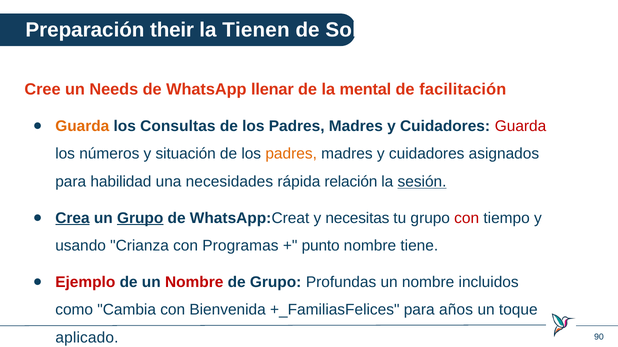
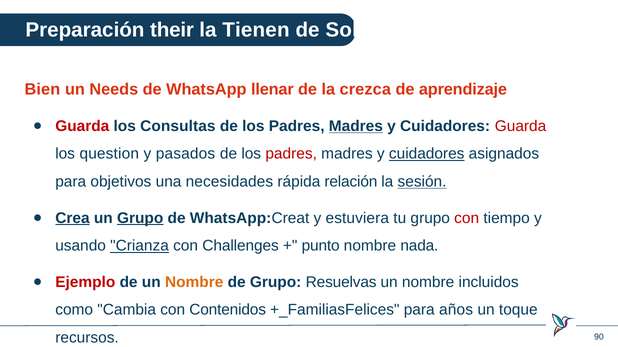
Cree: Cree -> Bien
mental: mental -> crezca
facilitación: facilitación -> aprendizaje
Guarda at (82, 126) colour: orange -> red
Madres at (356, 126) underline: none -> present
números: números -> question
situación: situación -> pasados
padres at (291, 154) colour: orange -> red
cuidadores at (427, 154) underline: none -> present
habilidad: habilidad -> objetivos
necesitas: necesitas -> estuviera
Crianza underline: none -> present
Programas: Programas -> Challenges
tiene: tiene -> nada
Nombre at (194, 283) colour: red -> orange
Profundas: Profundas -> Resuelvas
Bienvenida: Bienvenida -> Contenidos
aplicado: aplicado -> recursos
